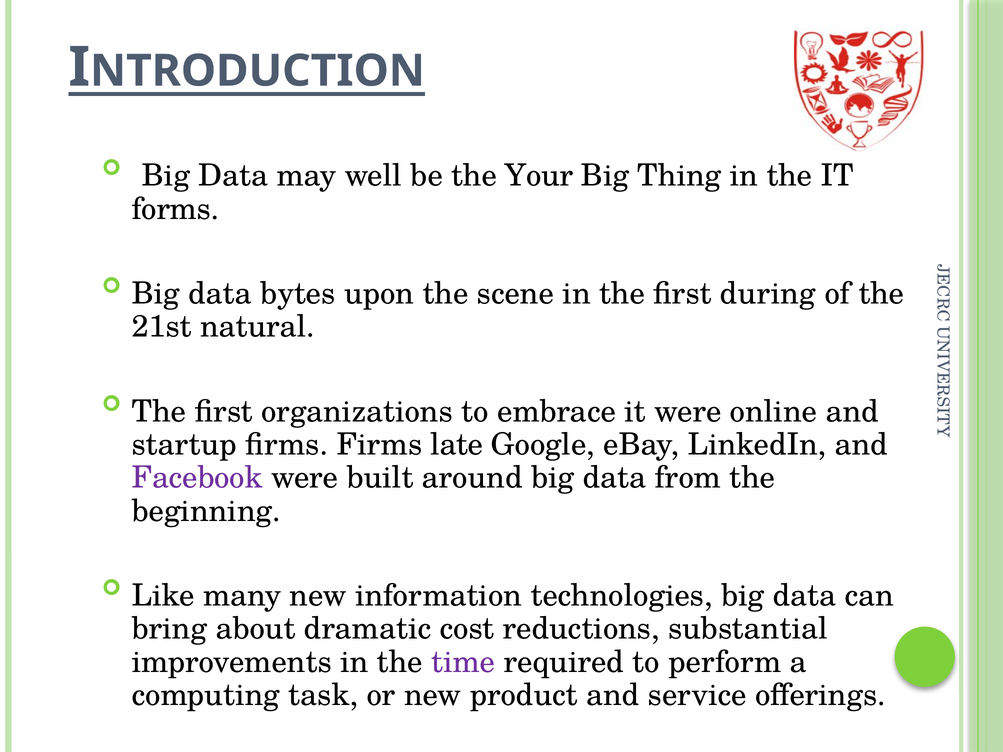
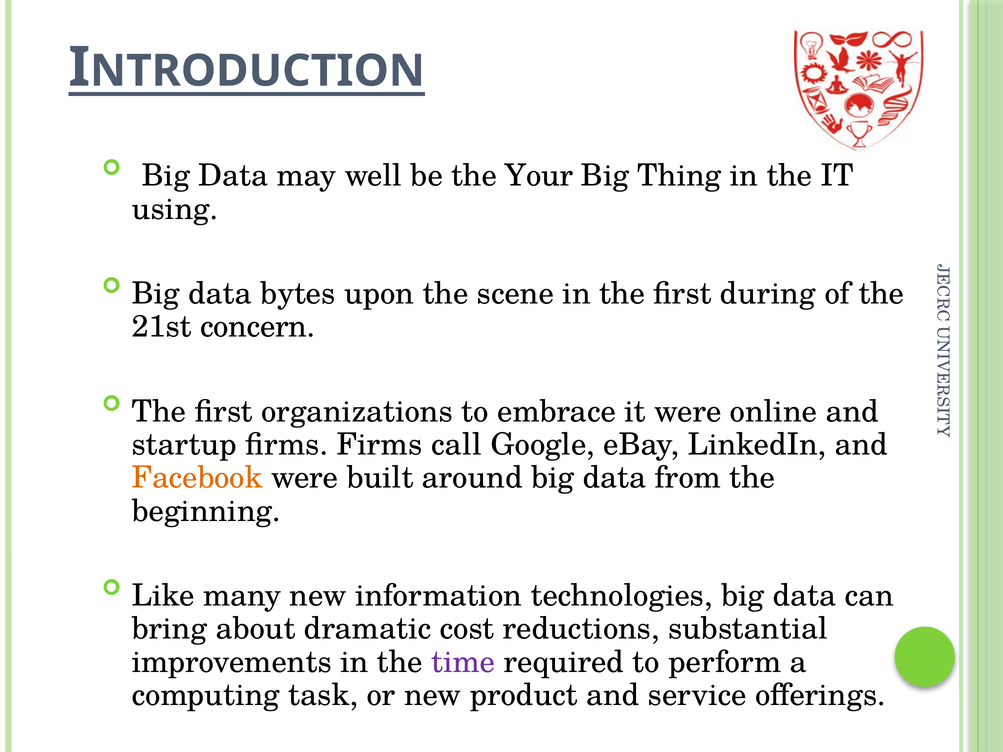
forms: forms -> using
natural: natural -> concern
late: late -> call
Facebook colour: purple -> orange
